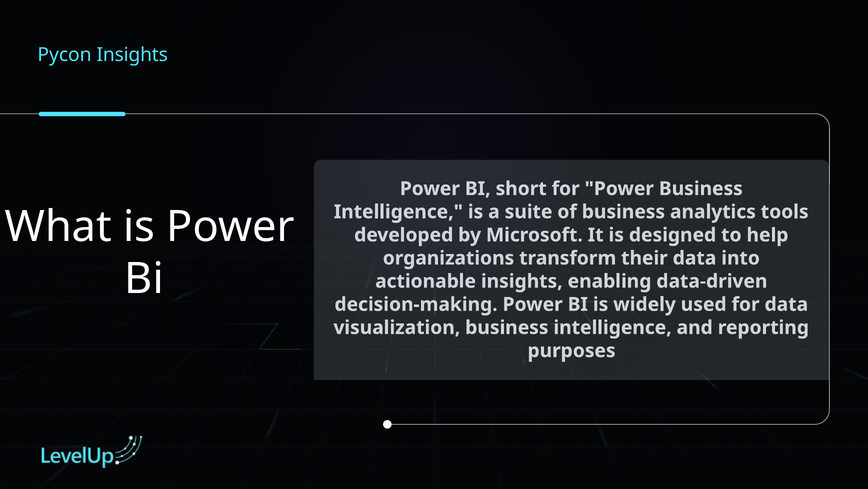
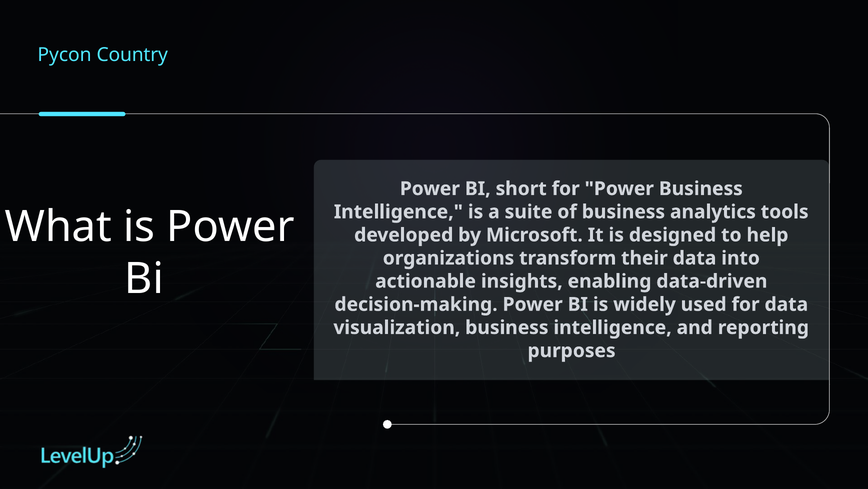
Pycon Insights: Insights -> Country
